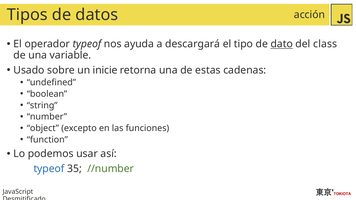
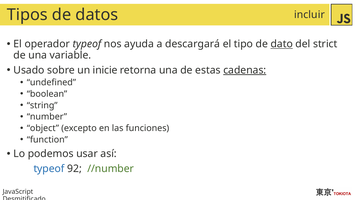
acción: acción -> incluir
class: class -> strict
cadenas underline: none -> present
35: 35 -> 92
